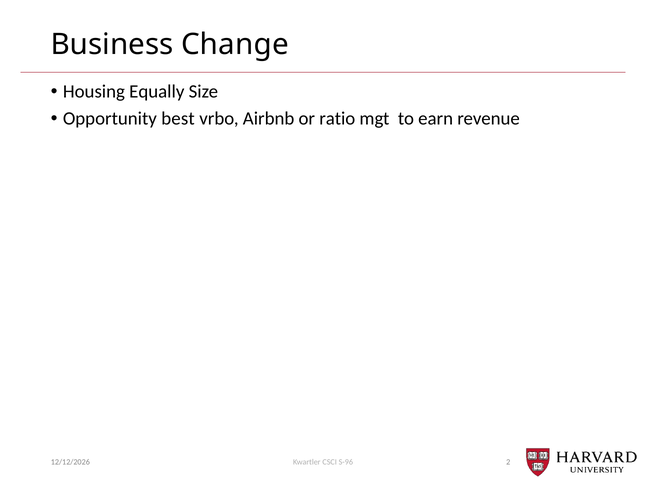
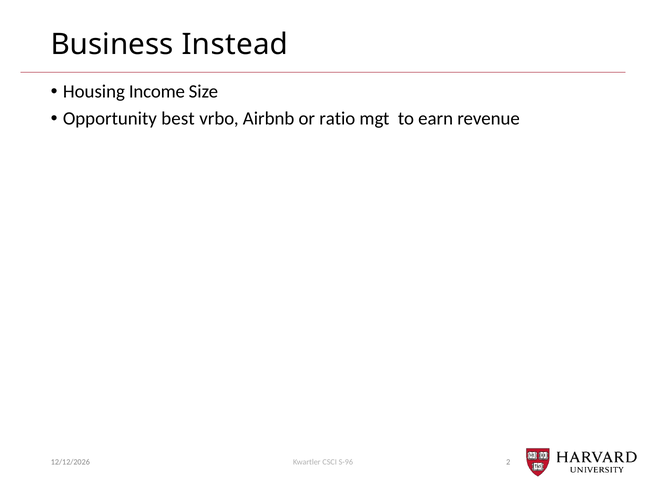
Change: Change -> Instead
Equally: Equally -> Income
